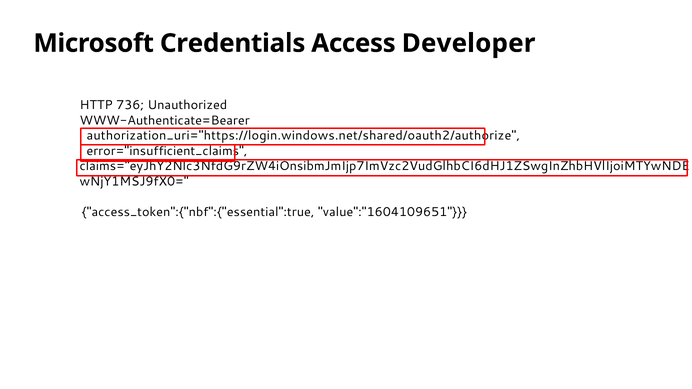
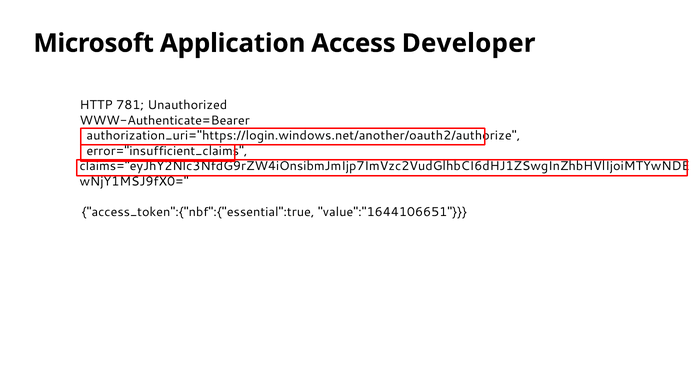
Credentials: Credentials -> Application
736: 736 -> 781
authorization_uri="https://login.windows.net/shared/oauth2/authorize: authorization_uri="https://login.windows.net/shared/oauth2/authorize -> authorization_uri="https://login.windows.net/another/oauth2/authorize
value":"1604109651: value":"1604109651 -> value":"1644106651
